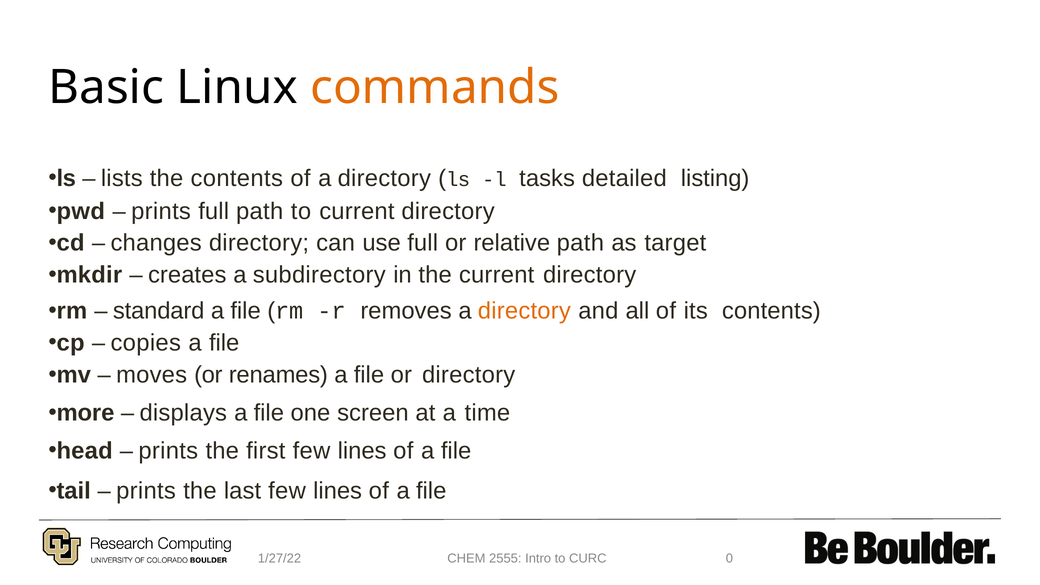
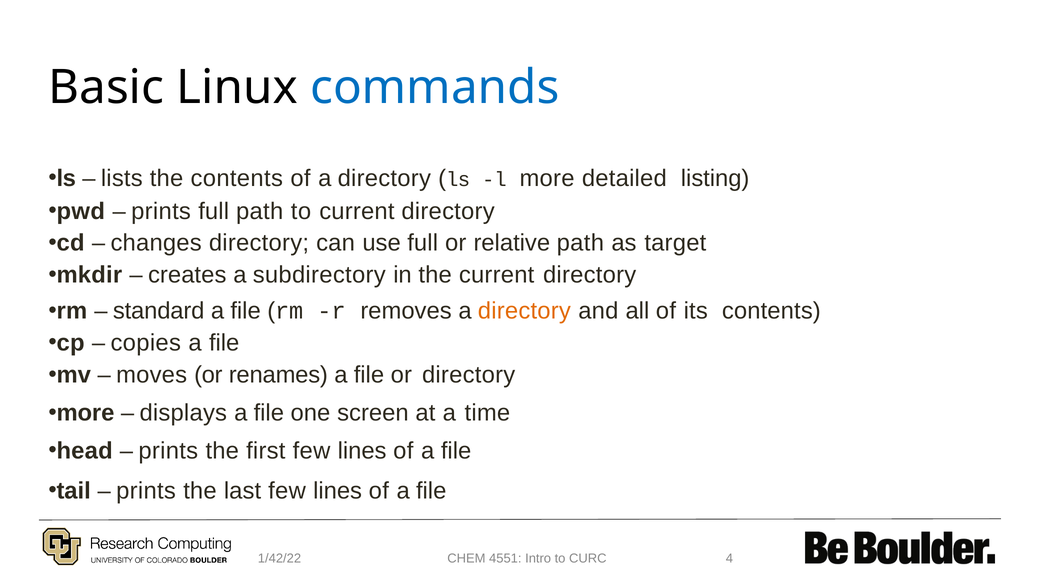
commands colour: orange -> blue
l tasks: tasks -> more
1/27/22: 1/27/22 -> 1/42/22
2555: 2555 -> 4551
0: 0 -> 4
